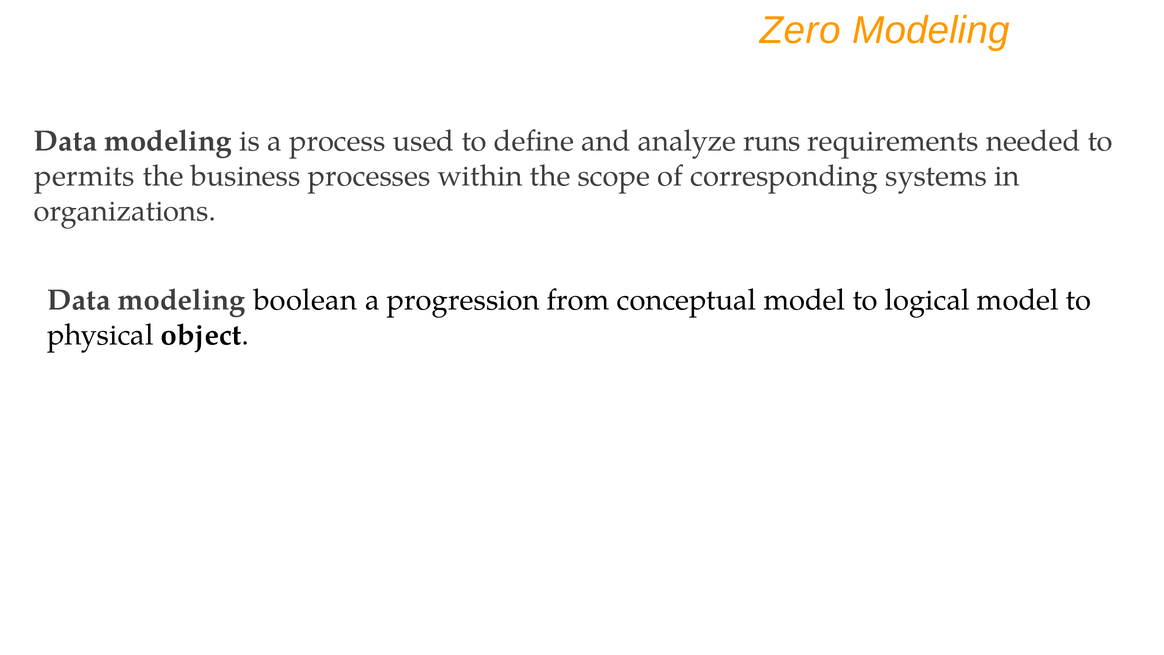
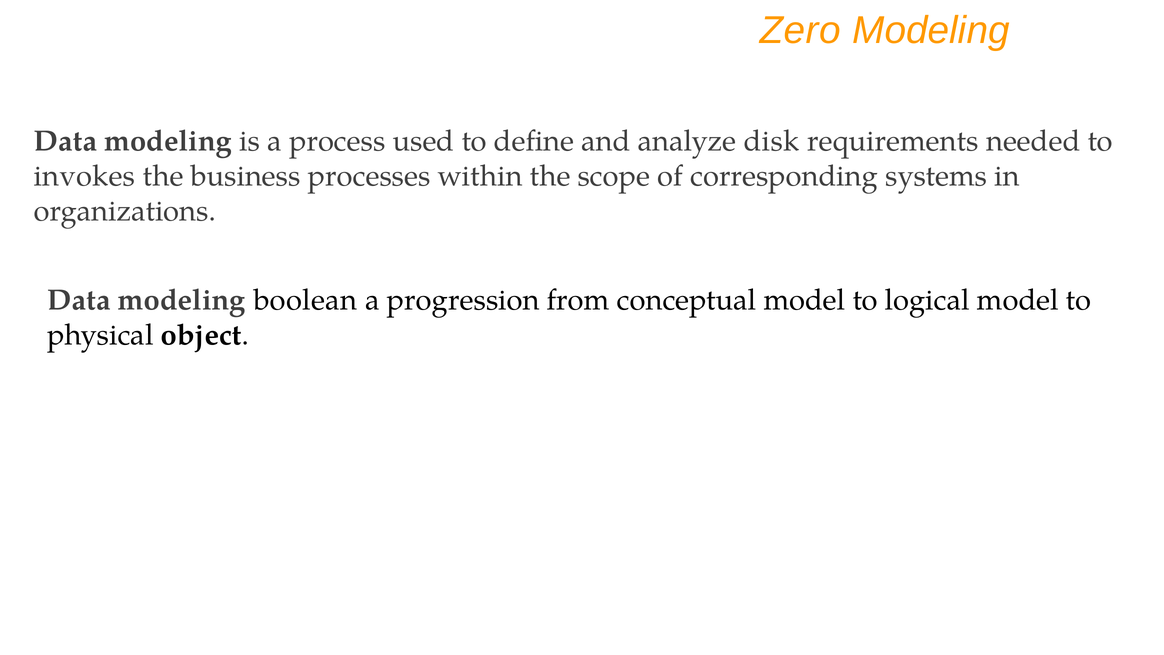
runs: runs -> disk
permits: permits -> invokes
